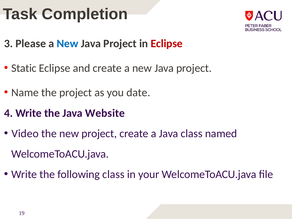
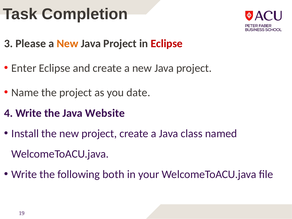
New at (68, 44) colour: blue -> orange
Static: Static -> Enter
Video: Video -> Install
following class: class -> both
